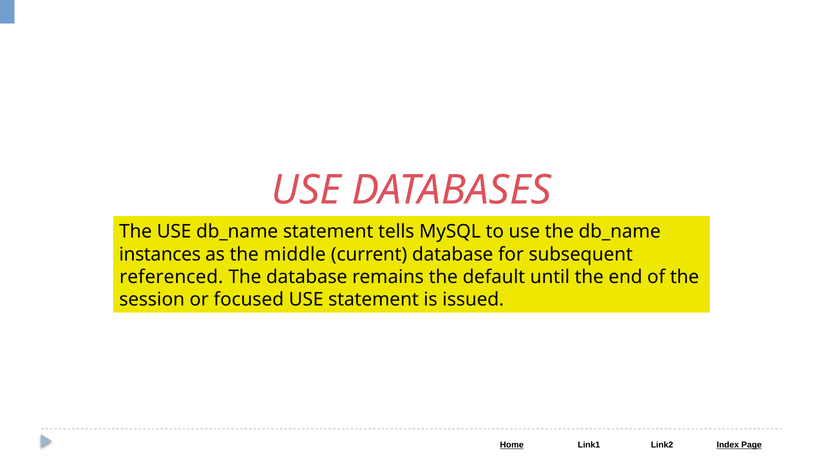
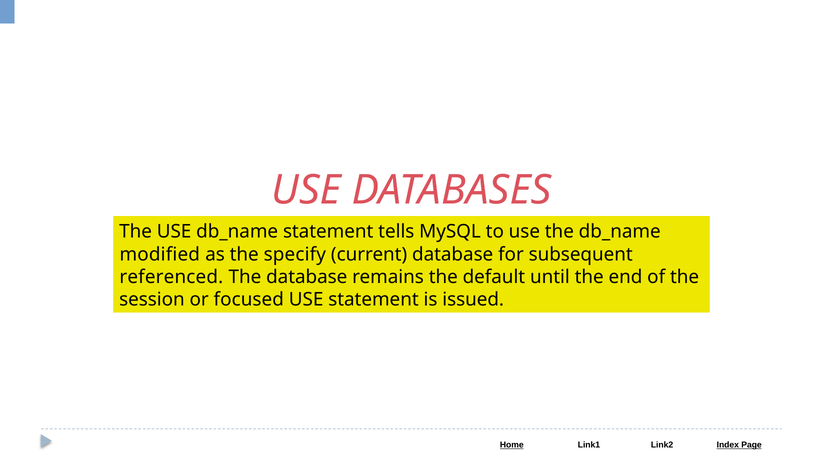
instances: instances -> modified
middle: middle -> specify
